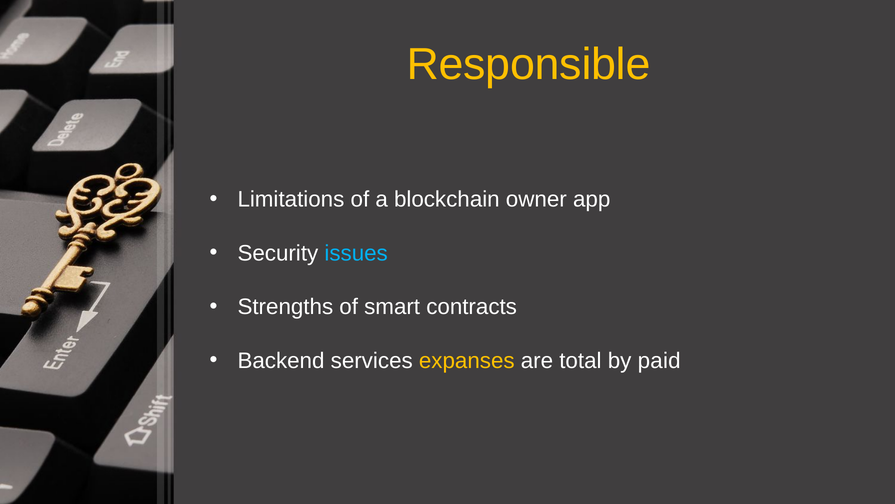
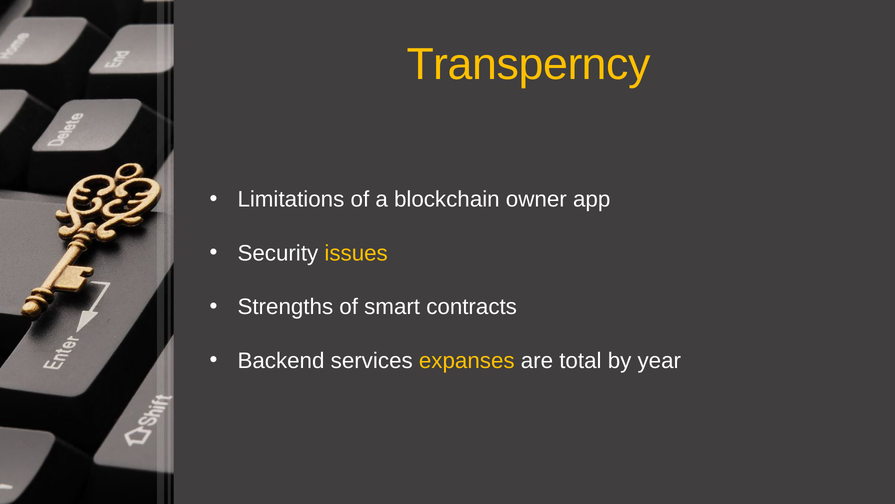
Responsible: Responsible -> Transperncy
issues colour: light blue -> yellow
paid: paid -> year
